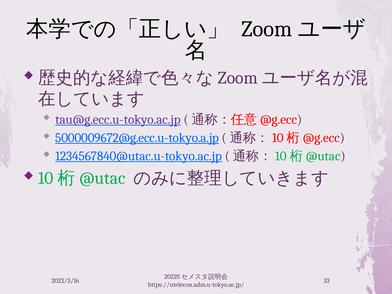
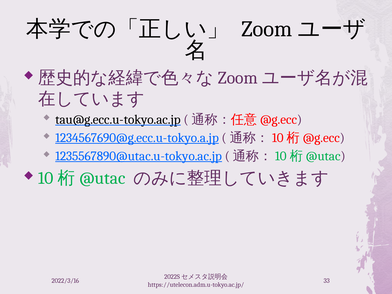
tau@g.ecc.u-tokyo.ac.jp colour: purple -> black
5000009672@g.ecc.u-tokyo.a.jp: 5000009672@g.ecc.u-tokyo.a.jp -> 1234567690@g.ecc.u-tokyo.a.jp
1234567840@utac.u-tokyo.ac.jp: 1234567840@utac.u-tokyo.ac.jp -> 1235567890@utac.u-tokyo.ac.jp
